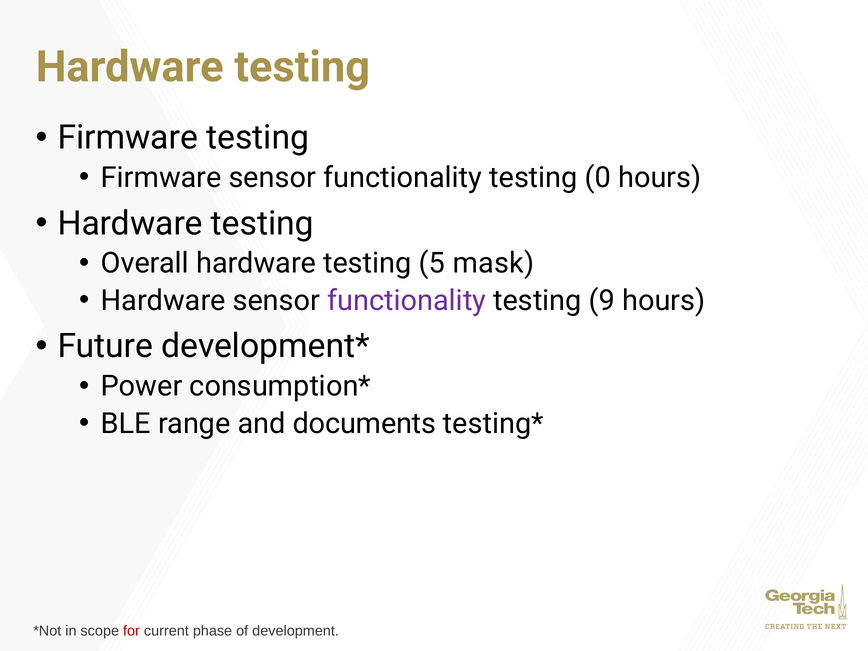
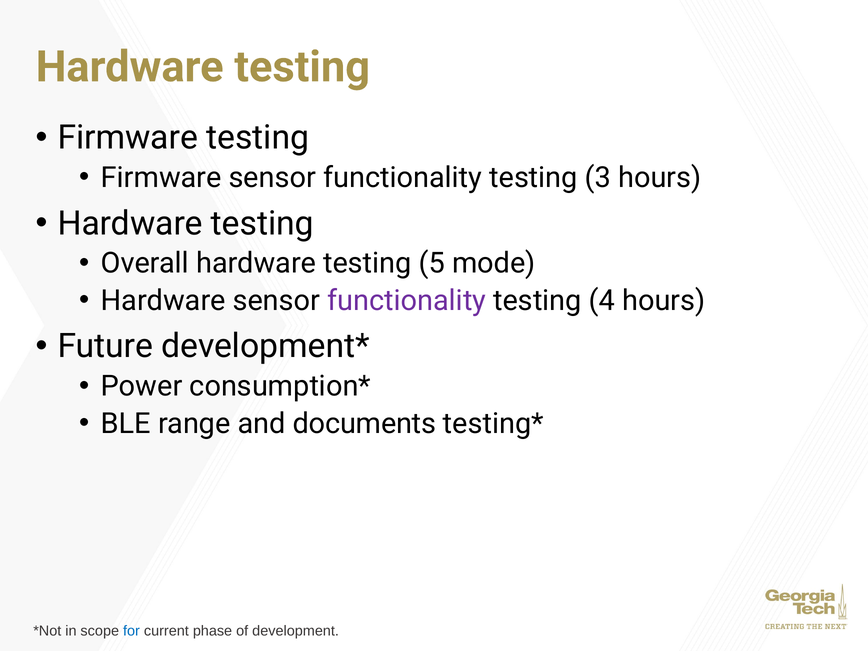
0: 0 -> 3
mask: mask -> mode
9: 9 -> 4
for colour: red -> blue
